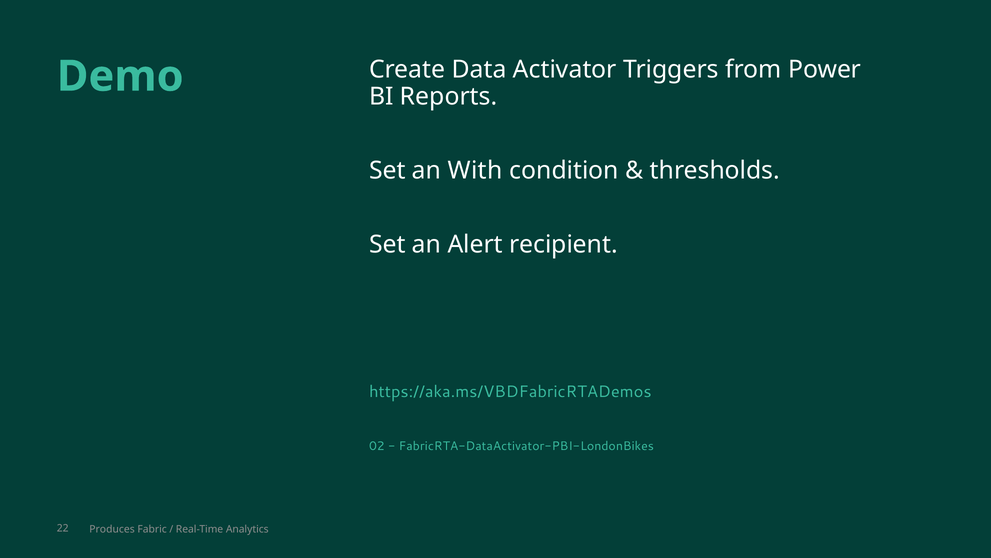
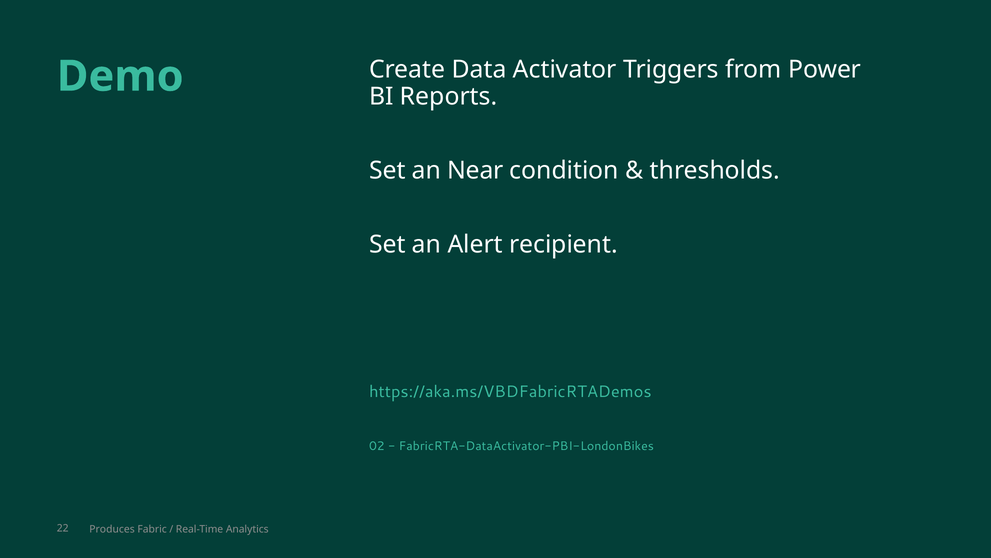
With: With -> Near
